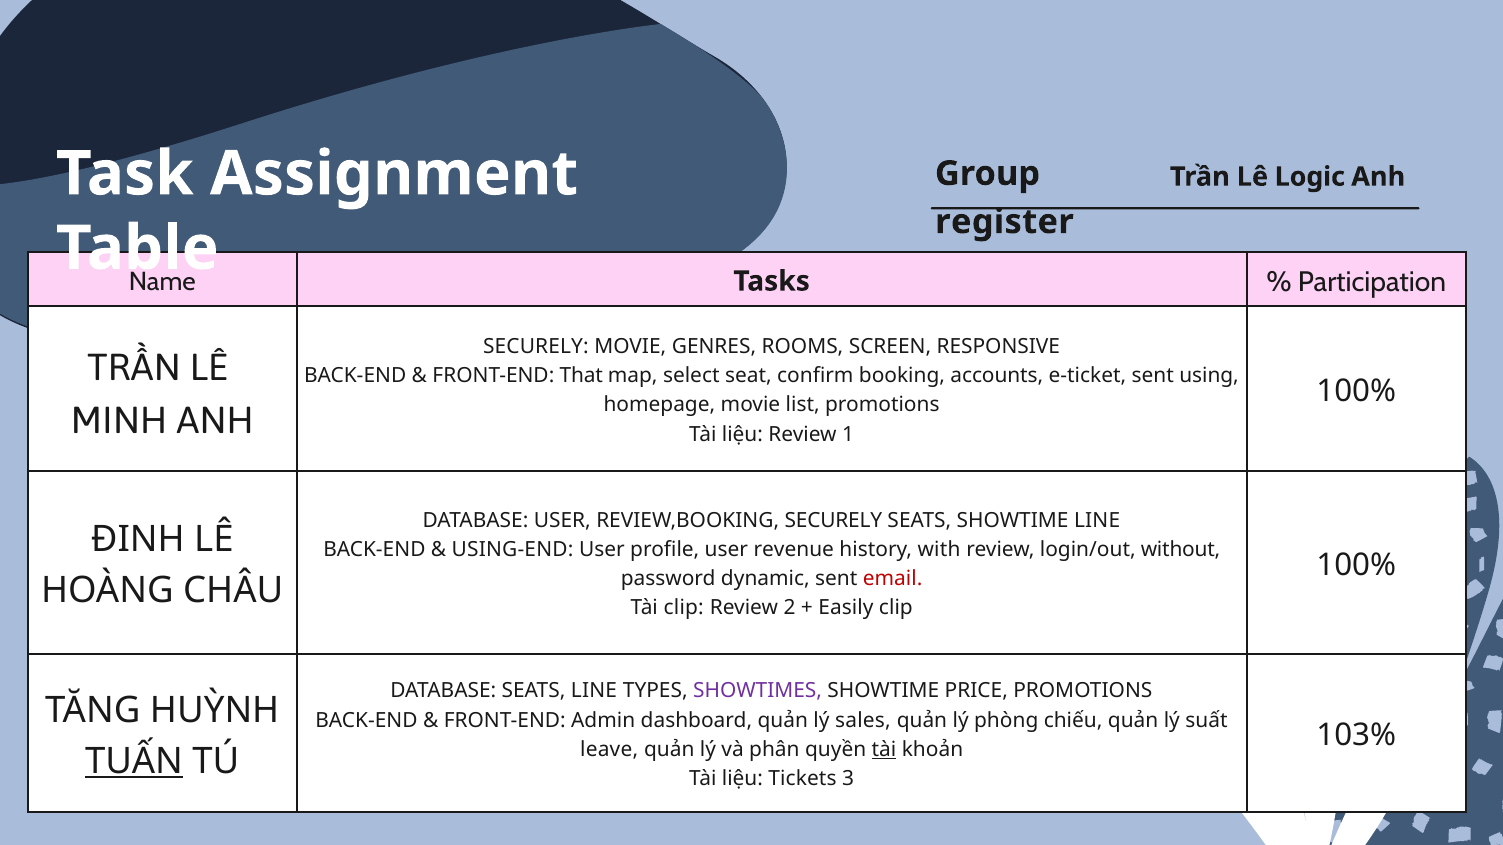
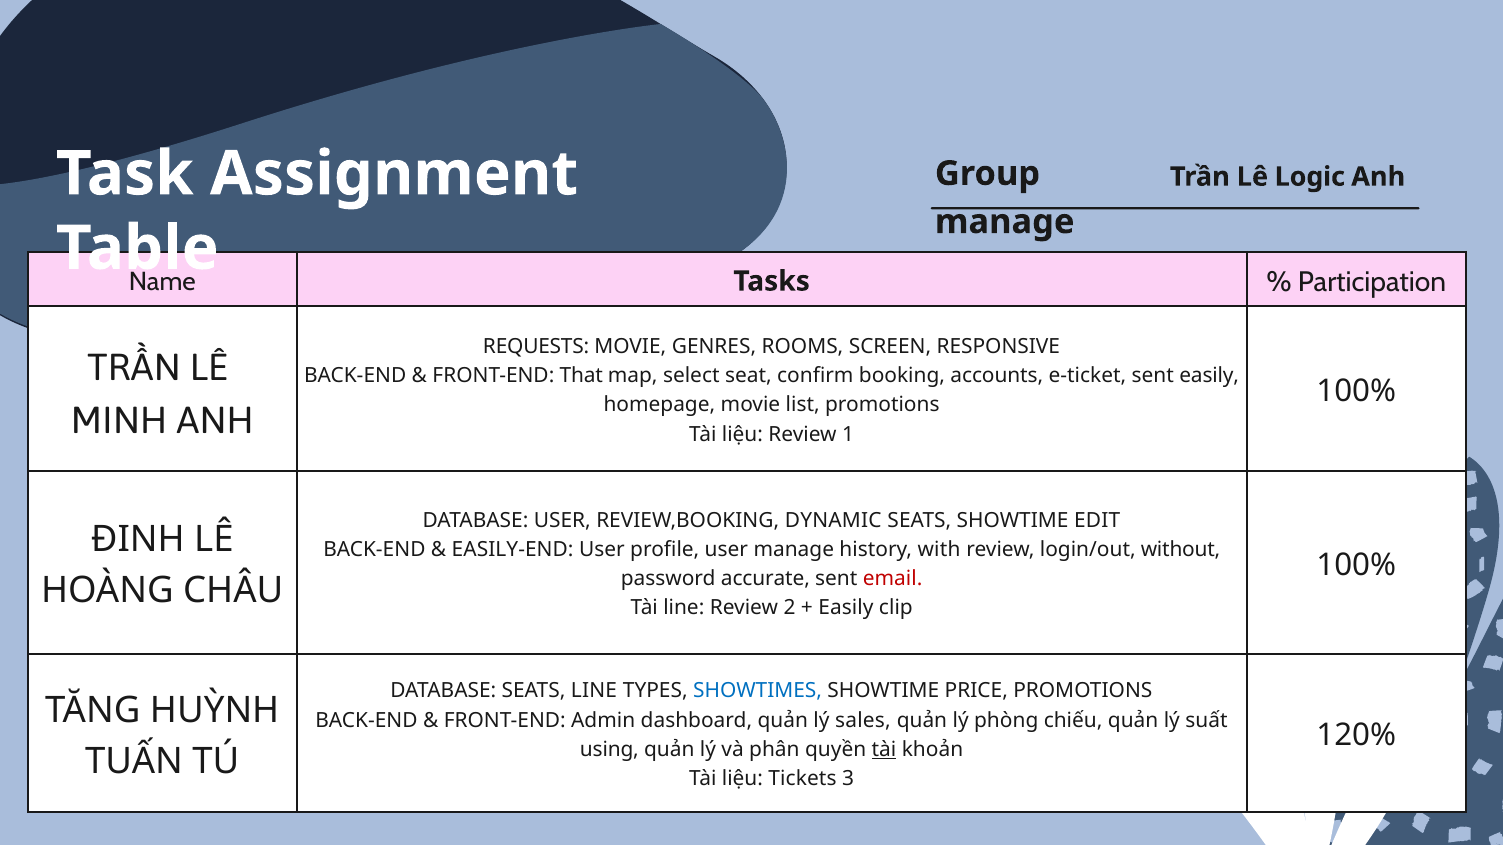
register at (1004, 222): register -> manage
SECURELY at (536, 347): SECURELY -> REQUESTS
sent using: using -> easily
REVIEW,BOOKING SECURELY: SECURELY -> DYNAMIC
SHOWTIME LINE: LINE -> EDIT
USING-END: USING-END -> EASILY-END
user revenue: revenue -> manage
dynamic: dynamic -> accurate
Tài clip: clip -> line
SHOWTIMES colour: purple -> blue
103%: 103% -> 120%
leave: leave -> using
TUẤN underline: present -> none
